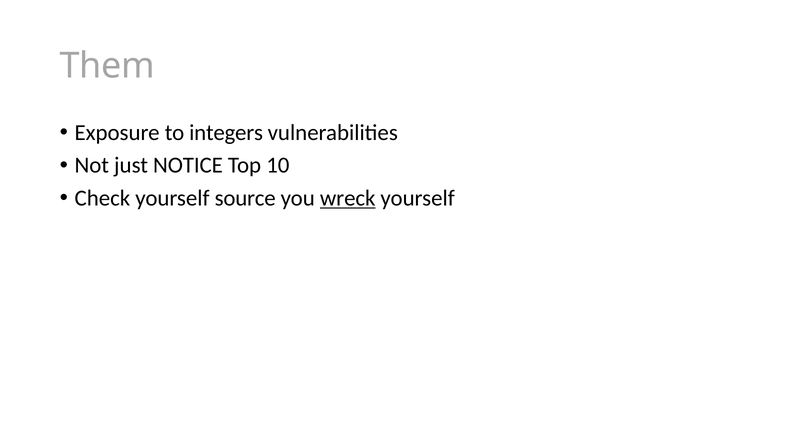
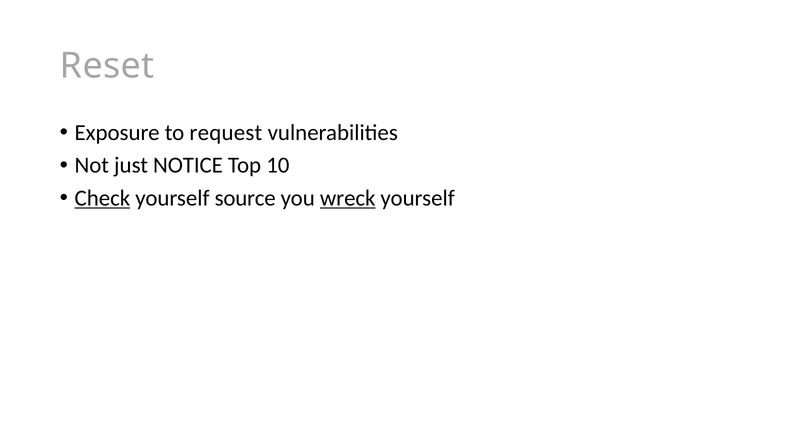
Them: Them -> Reset
integers: integers -> request
Check underline: none -> present
